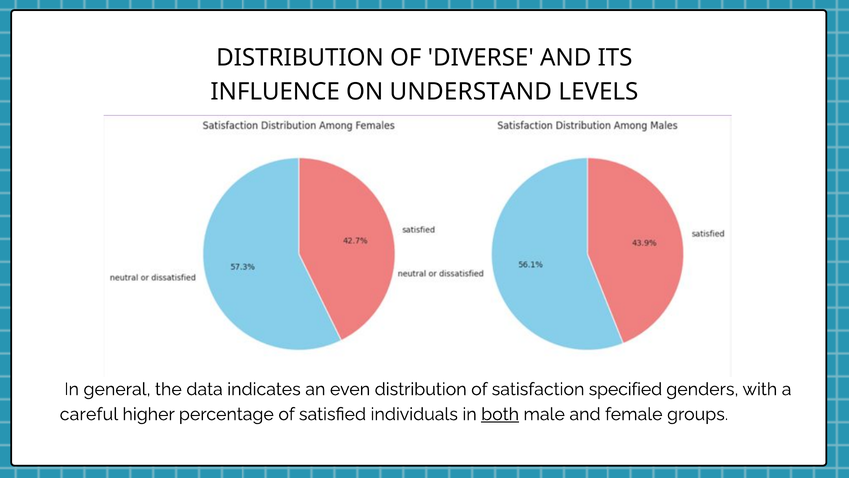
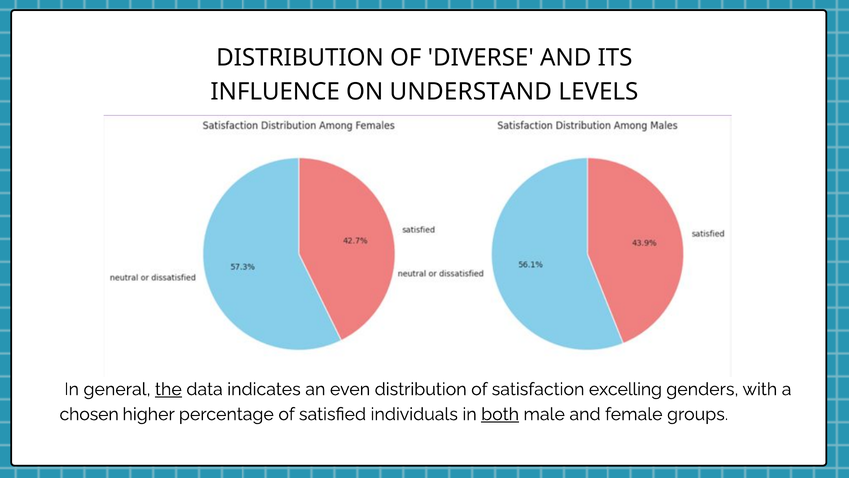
the underline: none -> present
specified: specified -> excelling
careful: careful -> chosen
